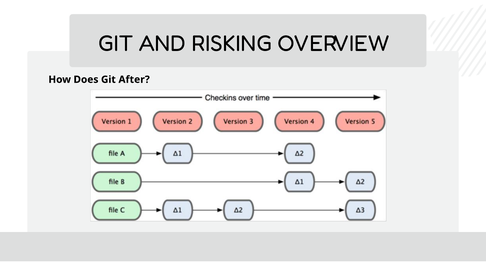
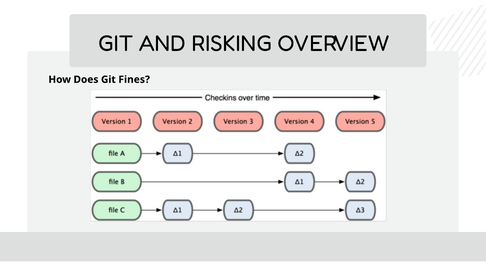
After: After -> Fines
